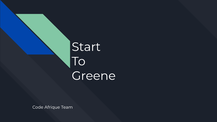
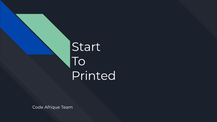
Greene: Greene -> Printed
